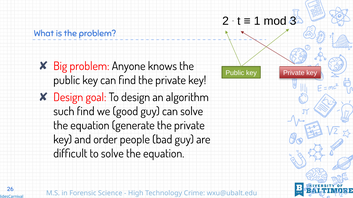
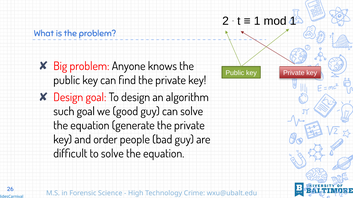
mod 3: 3 -> 1
such find: find -> goal
